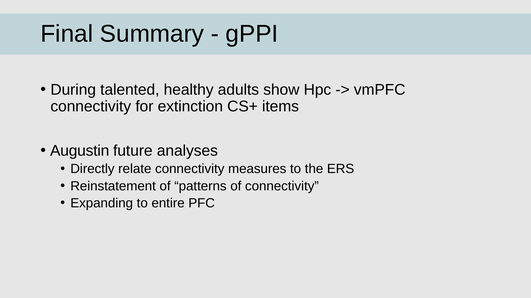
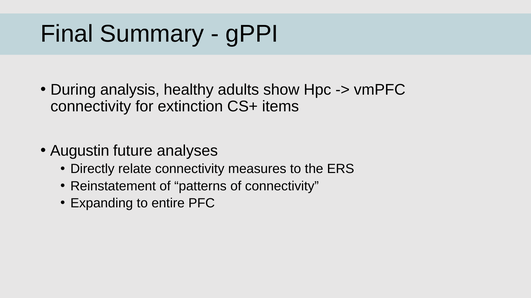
talented: talented -> analysis
